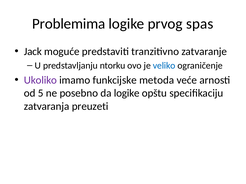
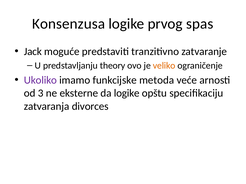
Problemima: Problemima -> Konsenzusa
ntorku: ntorku -> theory
veliko colour: blue -> orange
5: 5 -> 3
posebno: posebno -> eksterne
preuzeti: preuzeti -> divorces
